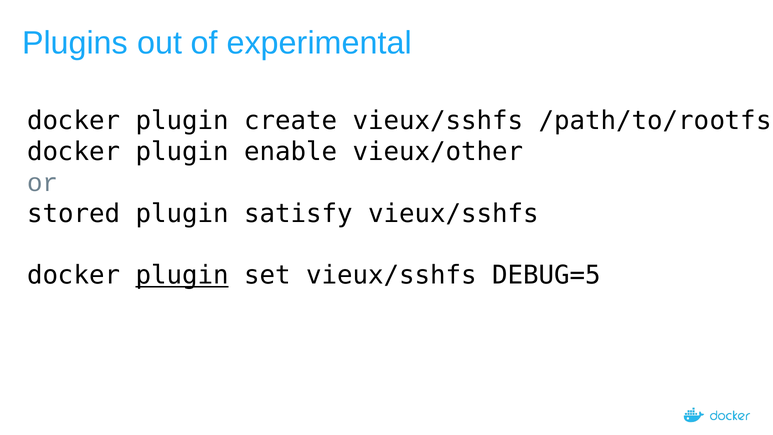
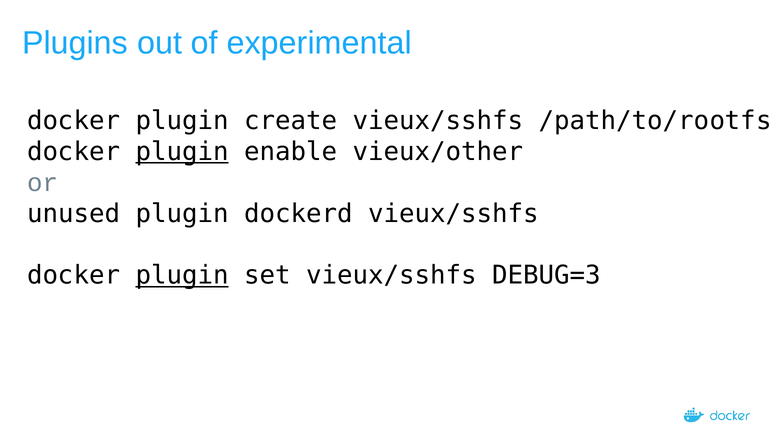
plugin at (182, 152) underline: none -> present
stored: stored -> unused
satisfy: satisfy -> dockerd
DEBUG=5: DEBUG=5 -> DEBUG=3
